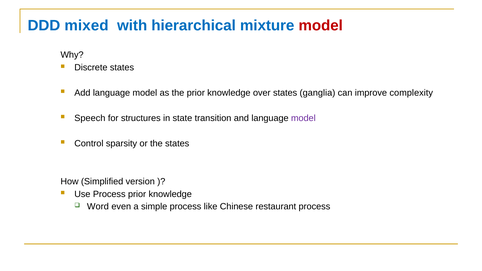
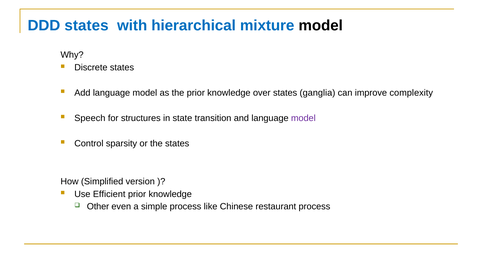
DDD mixed: mixed -> states
model at (321, 26) colour: red -> black
Use Process: Process -> Efficient
Word: Word -> Other
